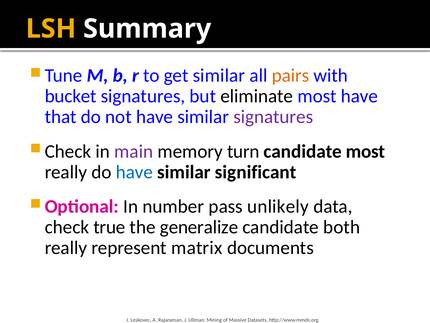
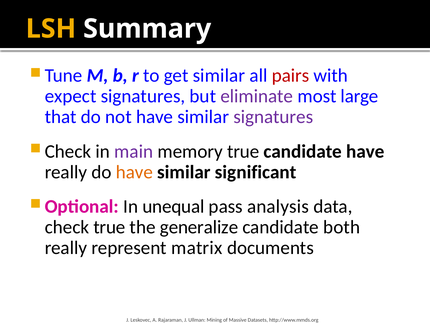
pairs colour: orange -> red
bucket: bucket -> expect
eliminate colour: black -> purple
most have: have -> large
memory turn: turn -> true
candidate most: most -> have
have at (134, 172) colour: blue -> orange
number: number -> unequal
unlikely: unlikely -> analysis
